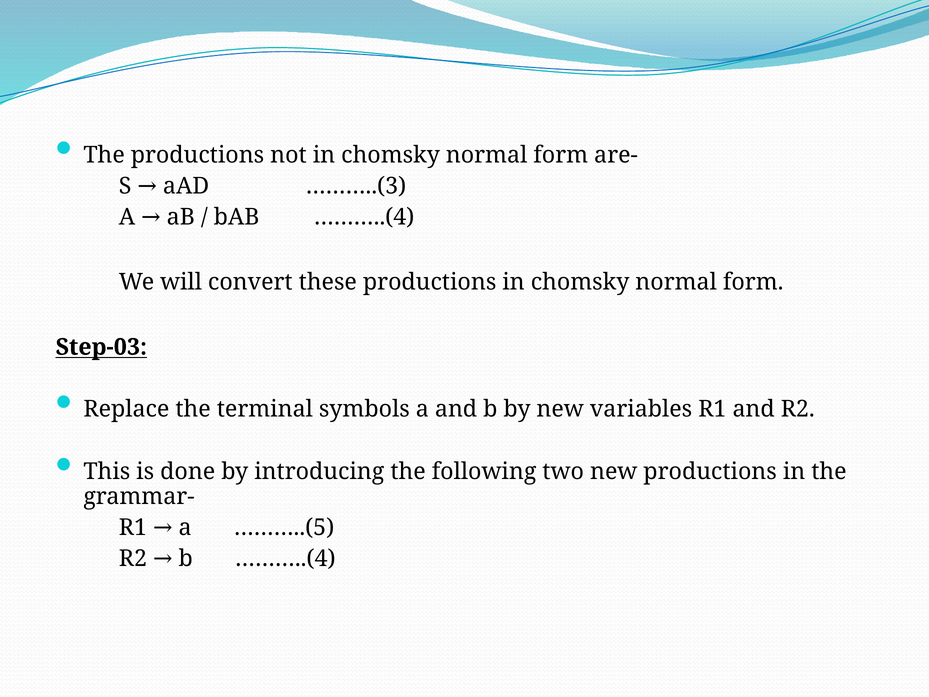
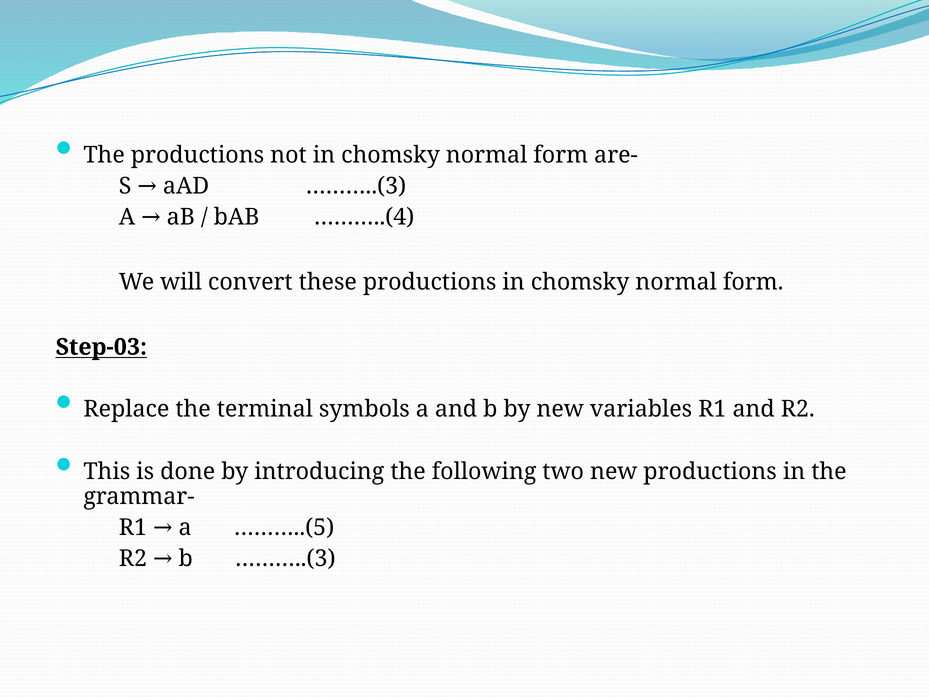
b ………..(4: ………..(4 -> ………..(3
